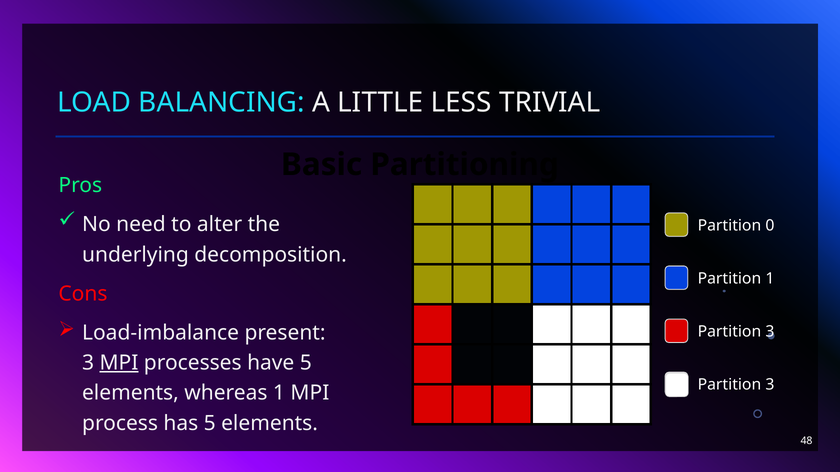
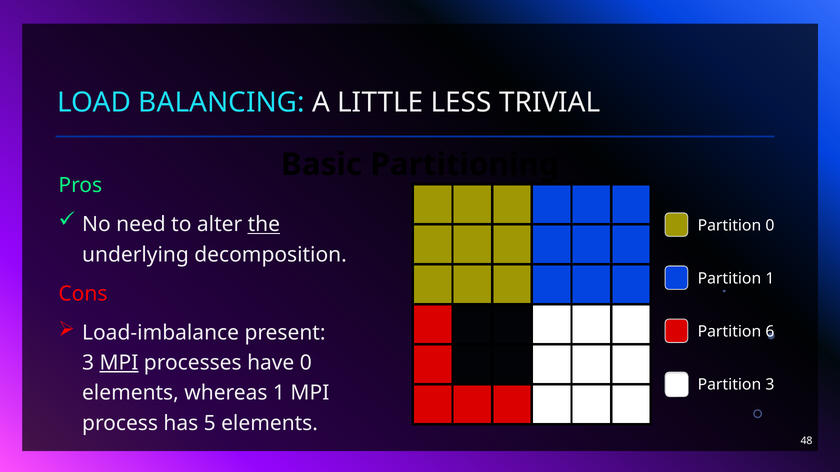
the underline: none -> present
3 at (770, 332): 3 -> 6
have 5: 5 -> 0
